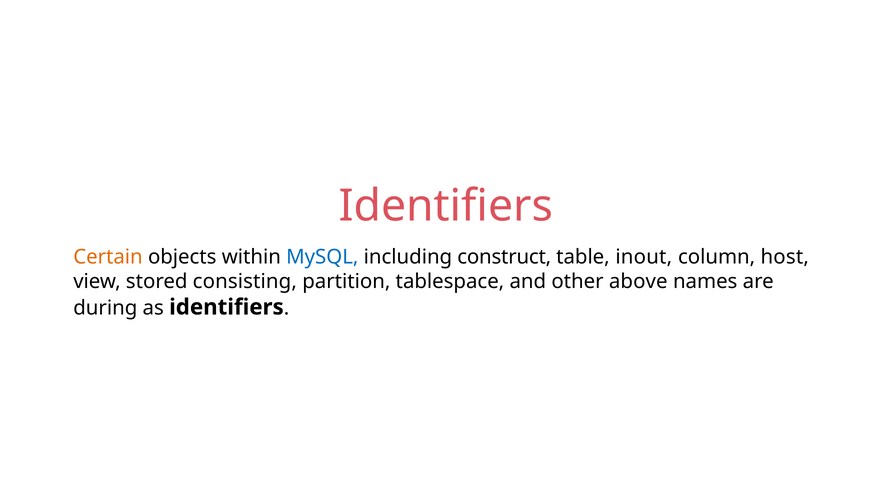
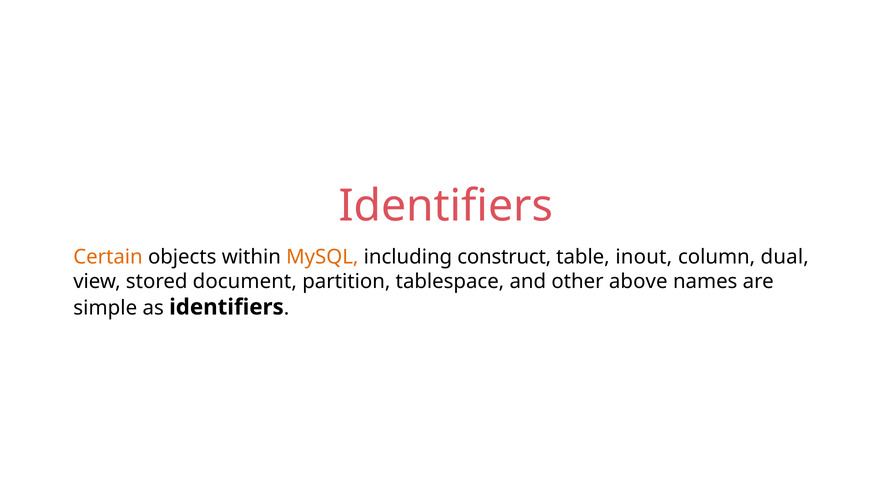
MySQL colour: blue -> orange
host: host -> dual
consisting: consisting -> document
during: during -> simple
